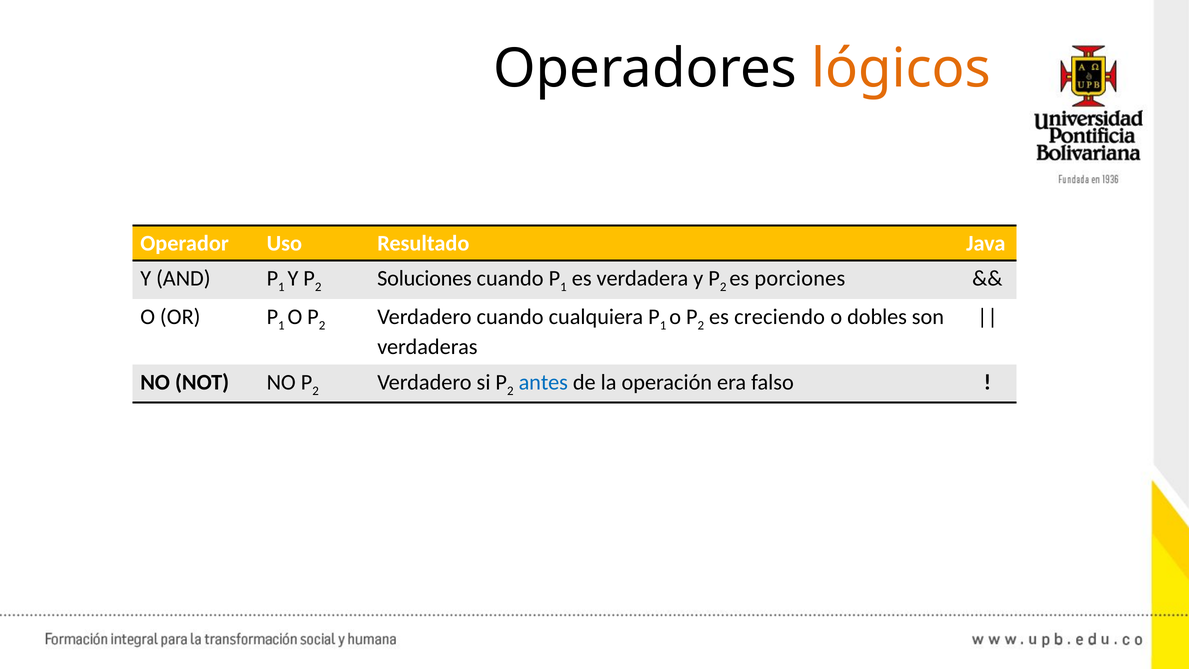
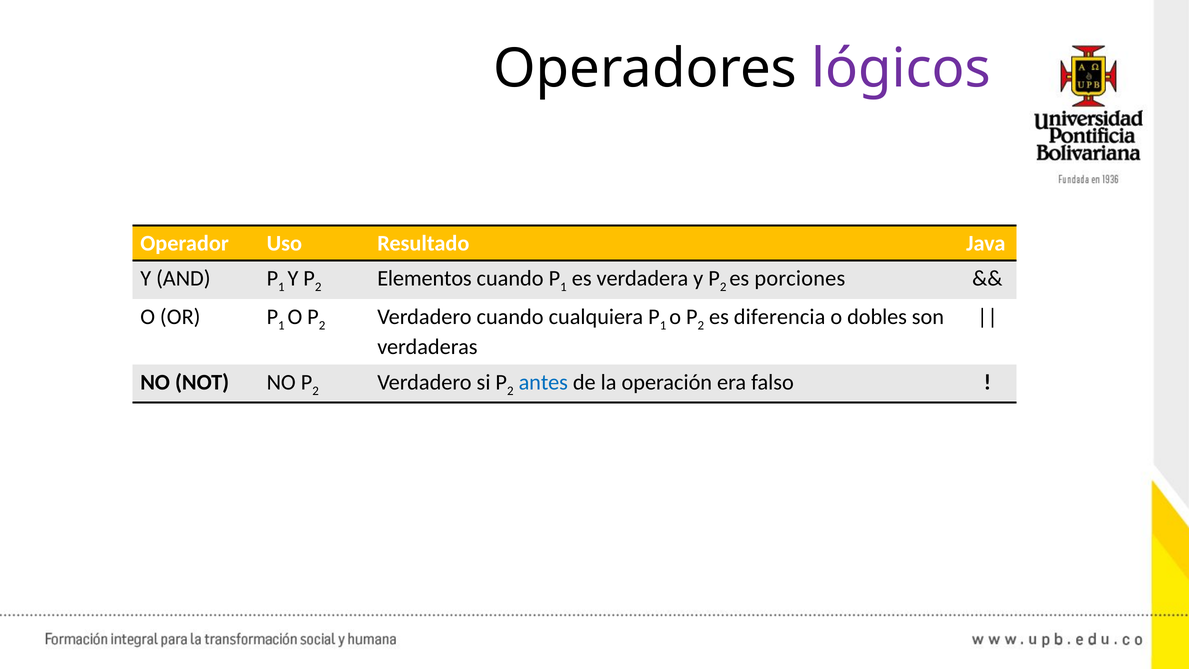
lógicos colour: orange -> purple
Soluciones: Soluciones -> Elementos
creciendo: creciendo -> diferencia
